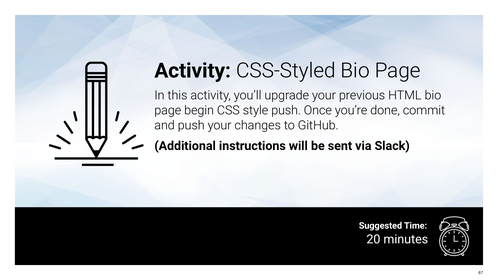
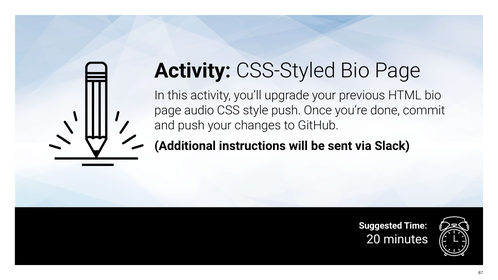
begin: begin -> audio
